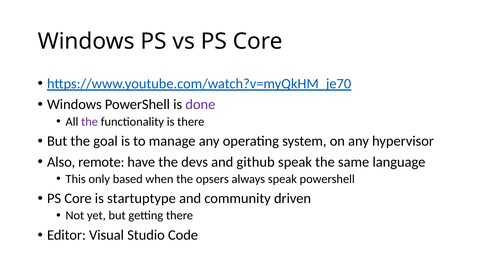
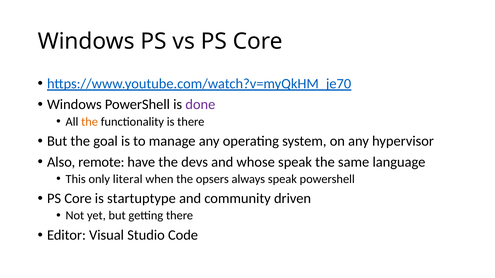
the at (90, 122) colour: purple -> orange
github: github -> whose
based: based -> literal
